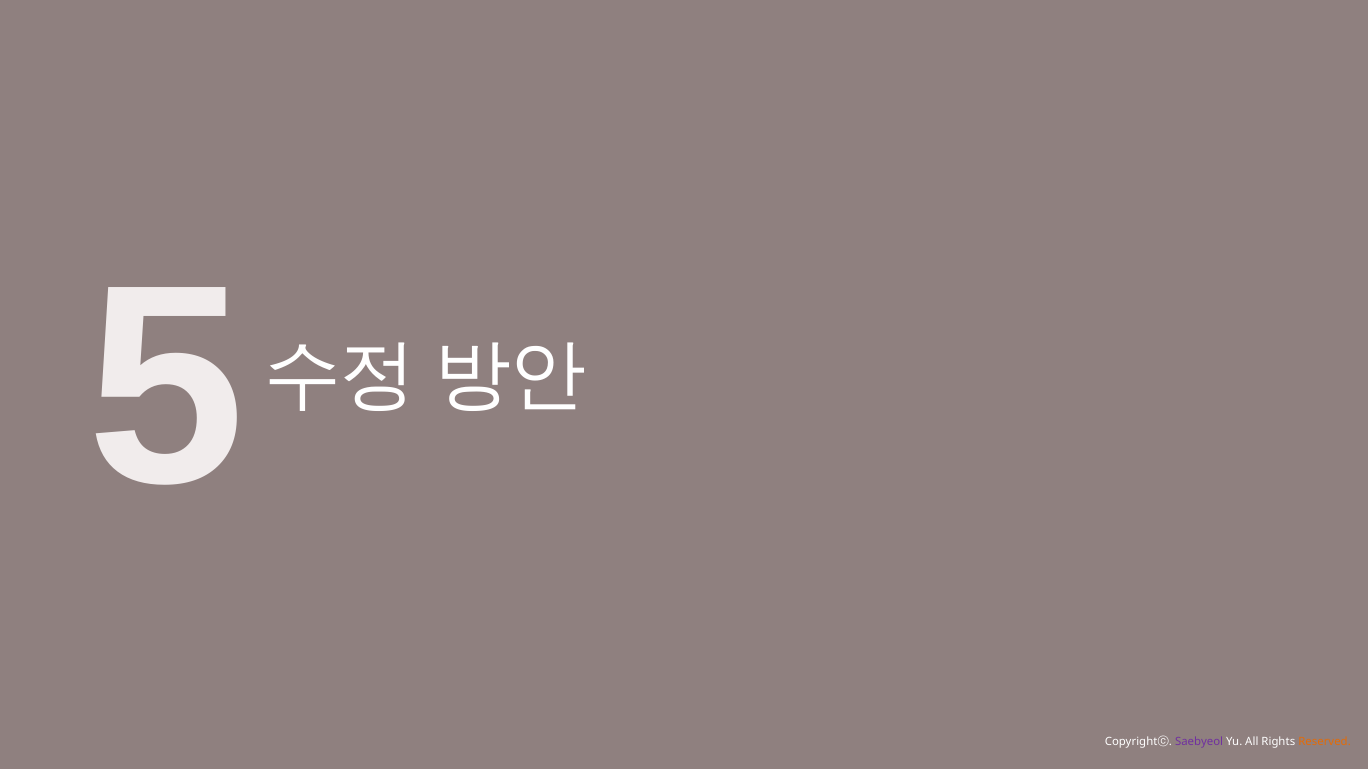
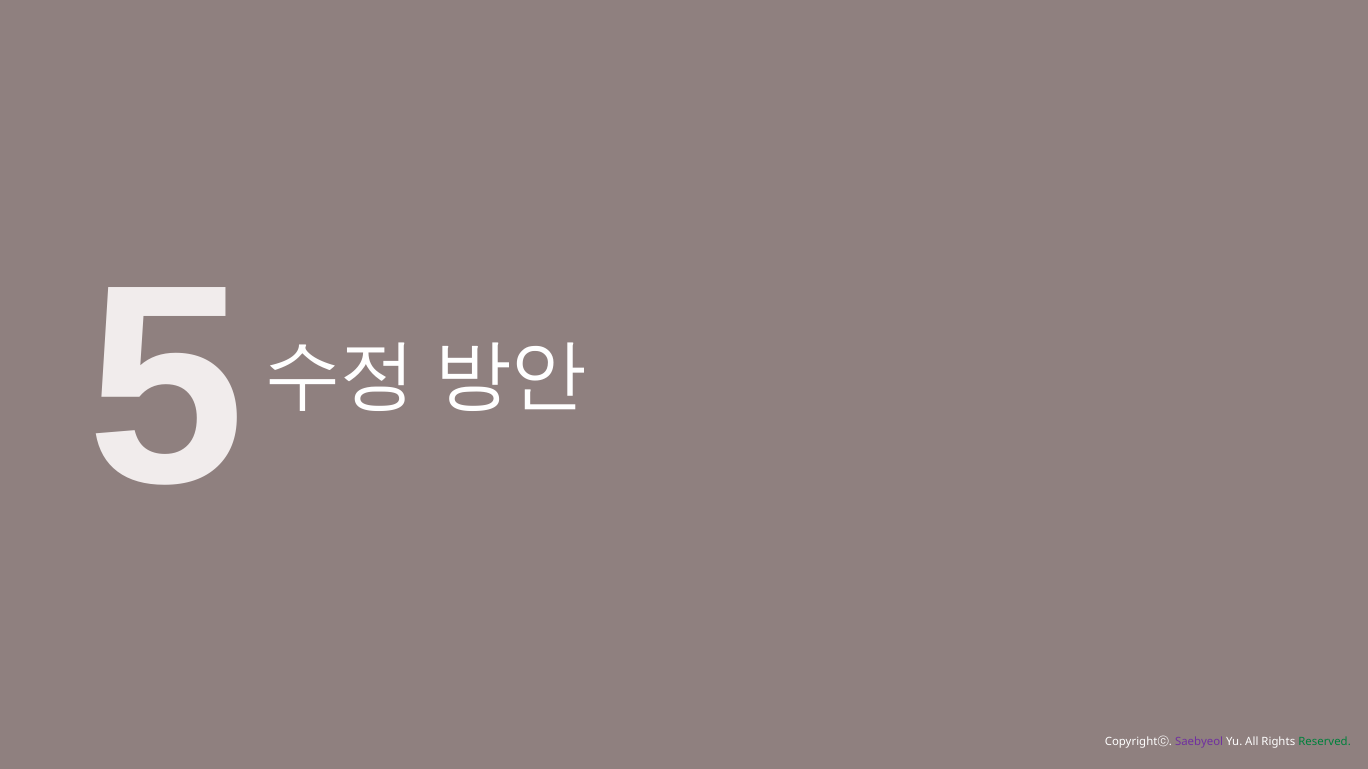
Reserved colour: orange -> green
